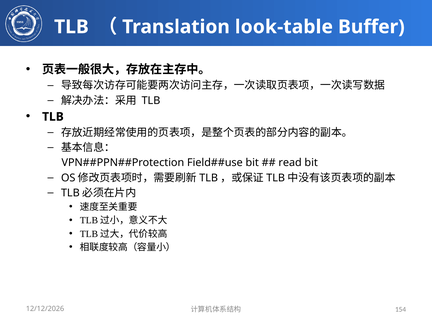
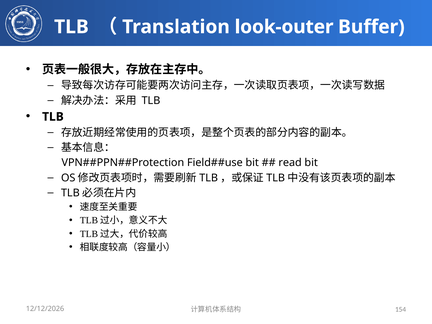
look-table: look-table -> look-outer
